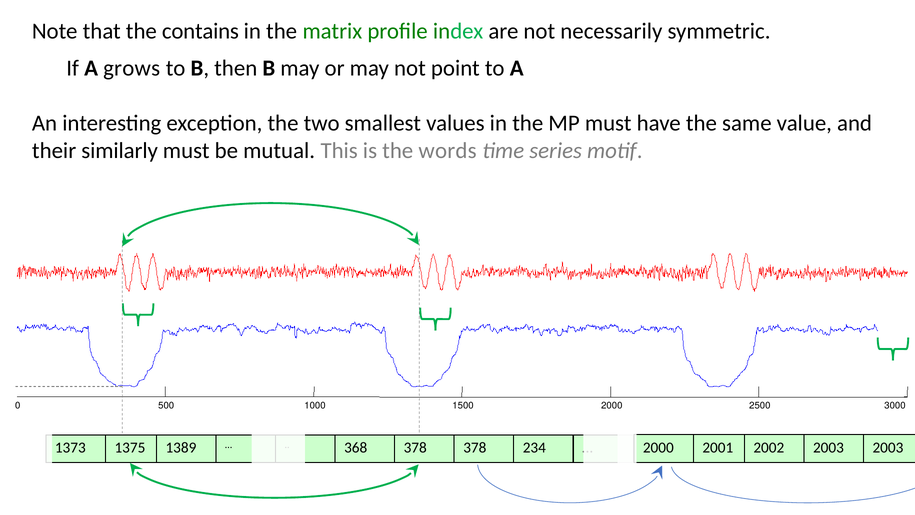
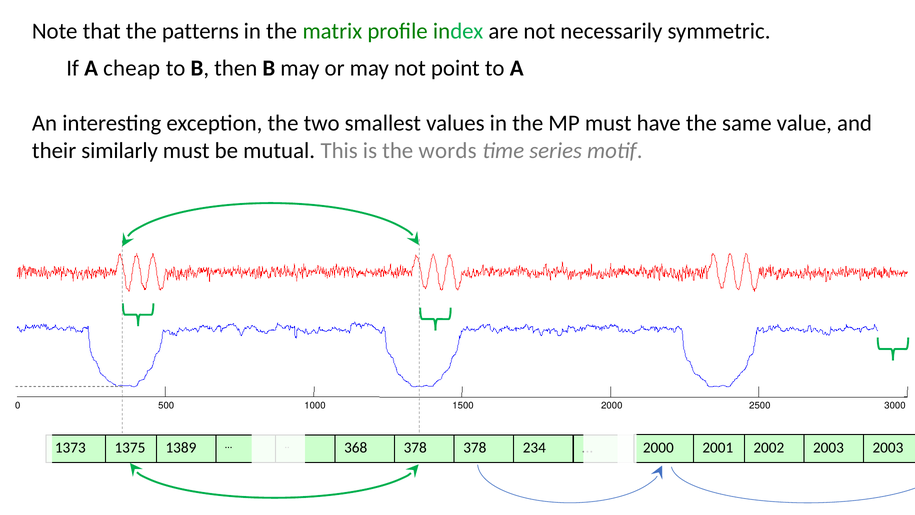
contains: contains -> patterns
grows: grows -> cheap
